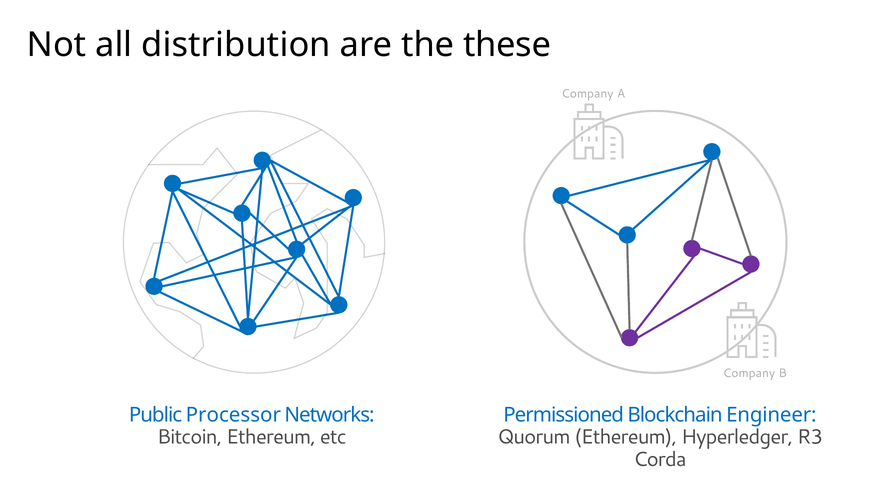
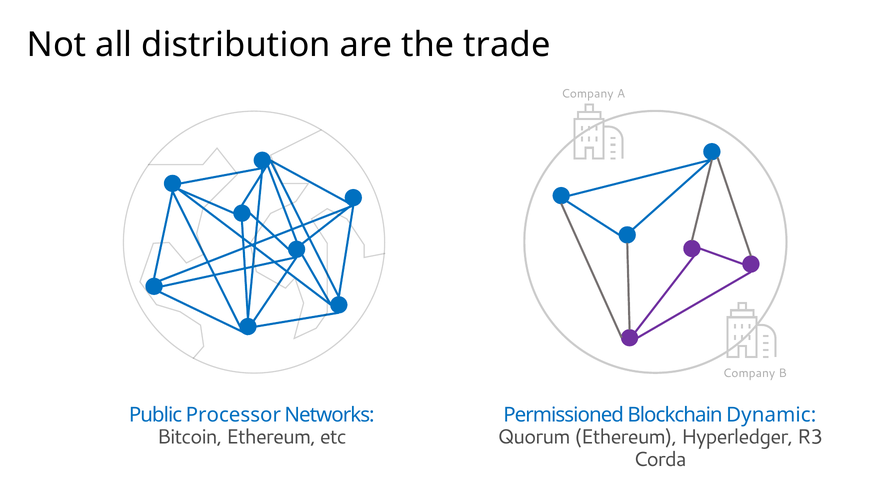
these: these -> trade
Engineer: Engineer -> Dynamic
